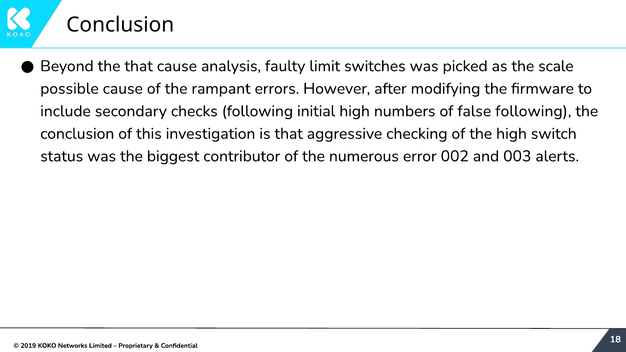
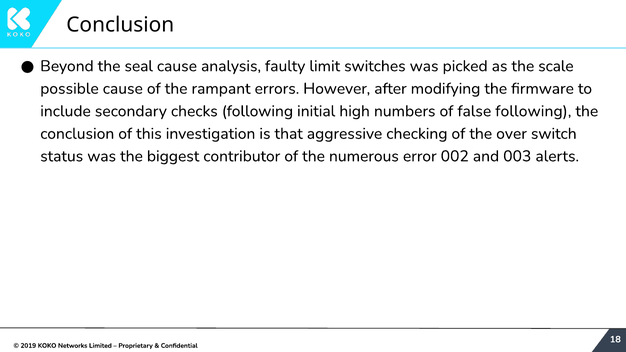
the that: that -> seal
the high: high -> over
